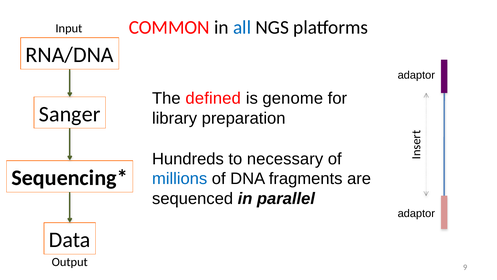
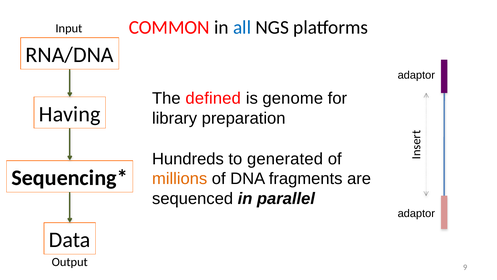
Sanger: Sanger -> Having
necessary: necessary -> generated
millions colour: blue -> orange
